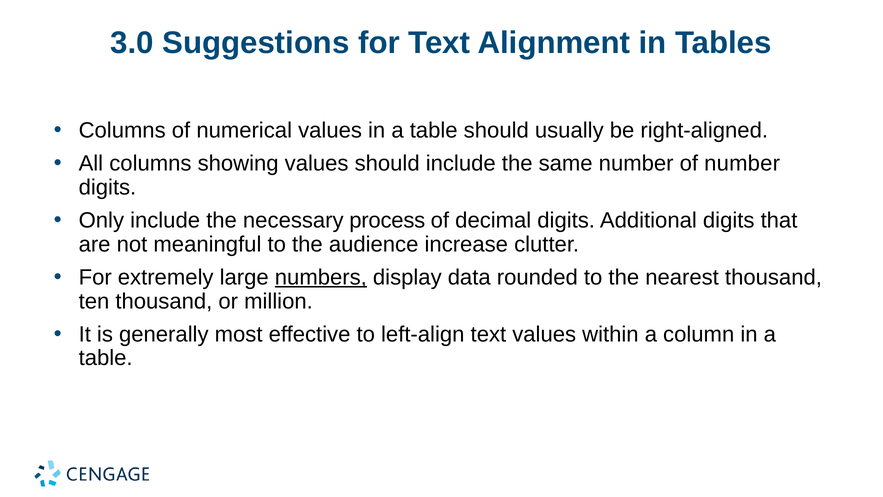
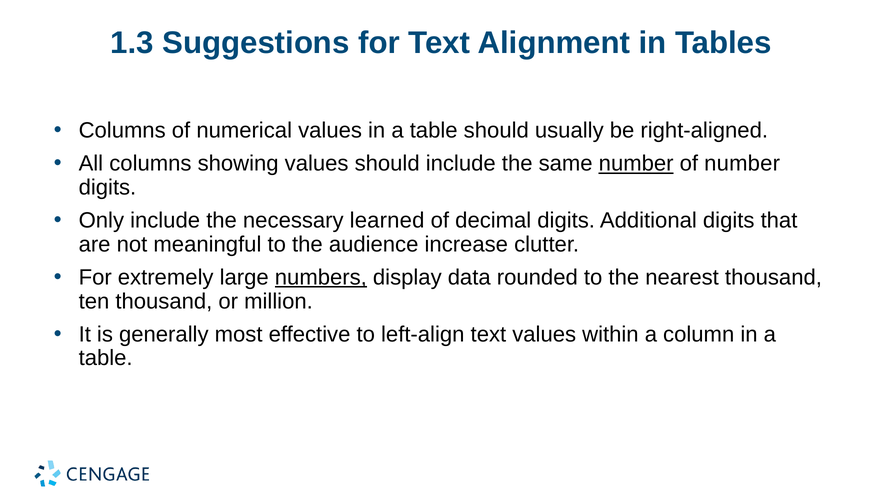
3.0: 3.0 -> 1.3
number at (636, 163) underline: none -> present
process: process -> learned
